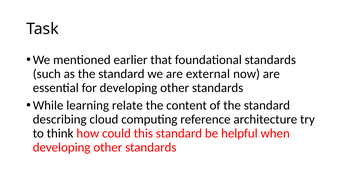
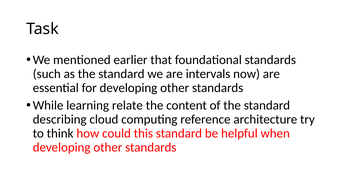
external: external -> intervals
